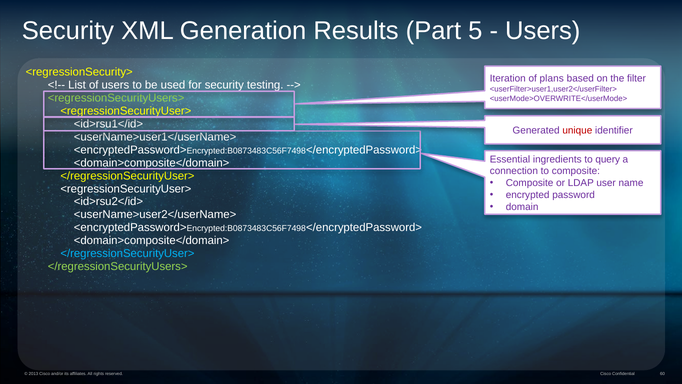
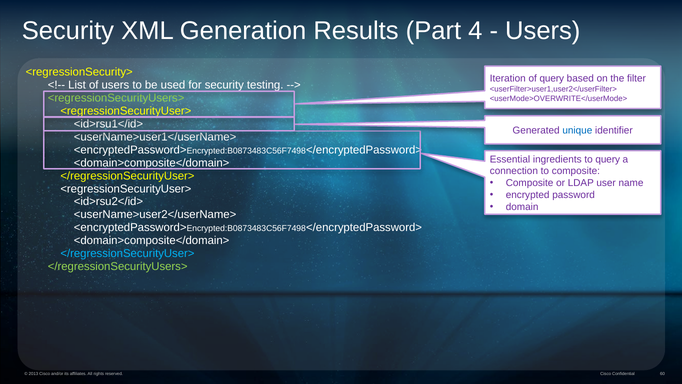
5: 5 -> 4
of plans: plans -> query
unique colour: red -> blue
